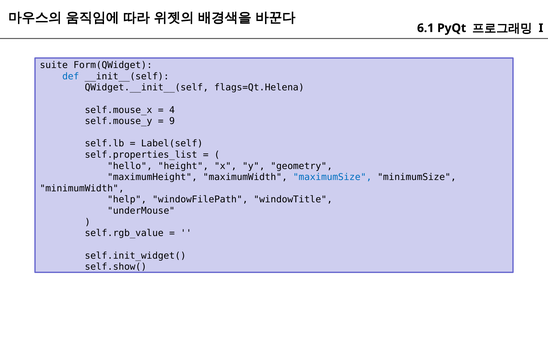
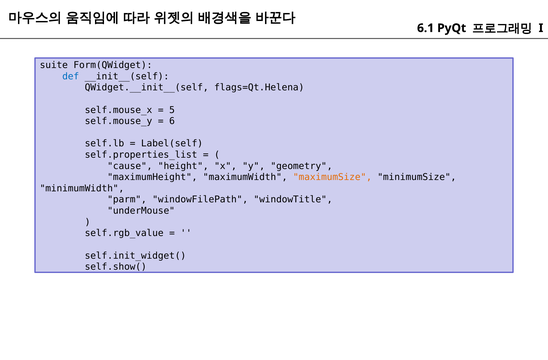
4: 4 -> 5
9: 9 -> 6
hello: hello -> cause
maximumSize colour: blue -> orange
help: help -> parm
